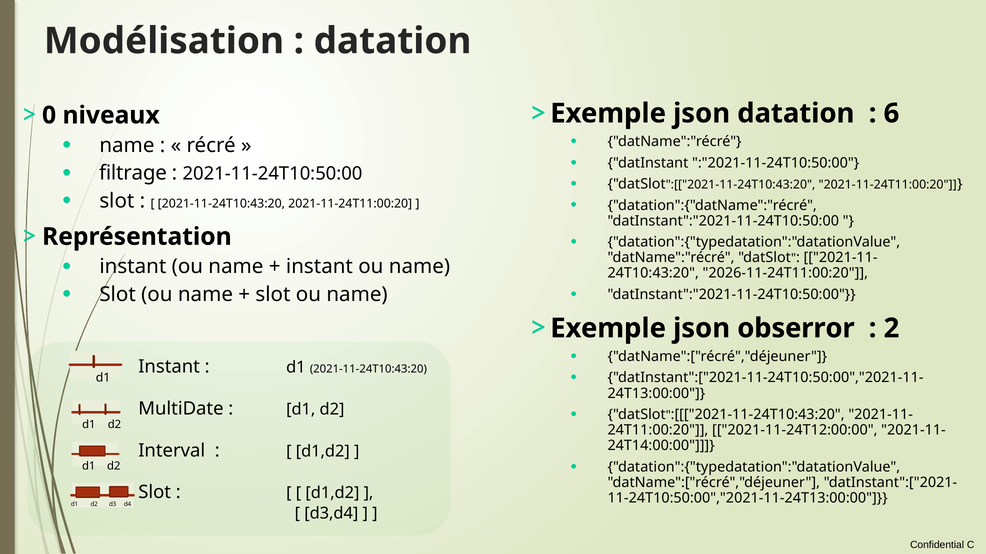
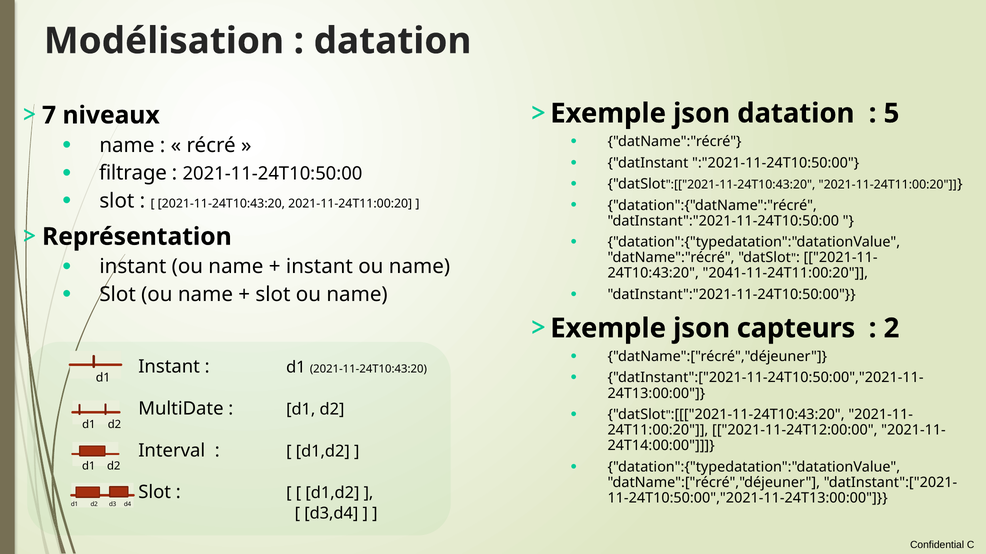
6: 6 -> 5
0: 0 -> 7
2026-11-24T11:00:20: 2026-11-24T11:00:20 -> 2041-11-24T11:00:20
obserror: obserror -> capteurs
